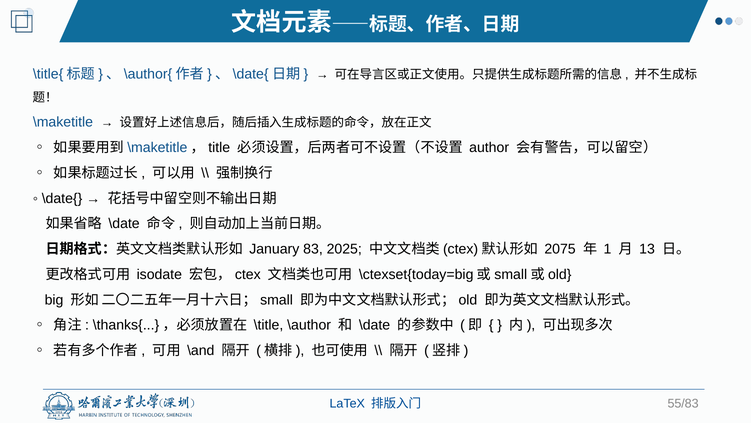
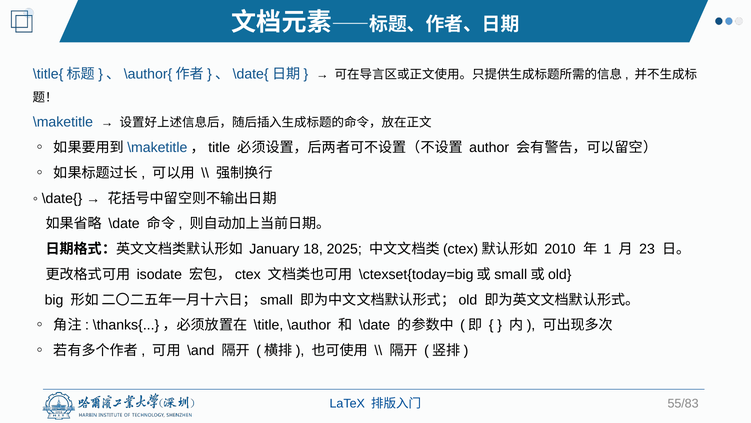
83: 83 -> 18
2075: 2075 -> 2010
13: 13 -> 23
